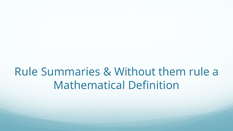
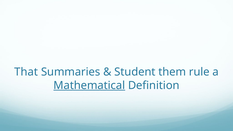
Rule at (26, 72): Rule -> That
Without: Without -> Student
Mathematical underline: none -> present
